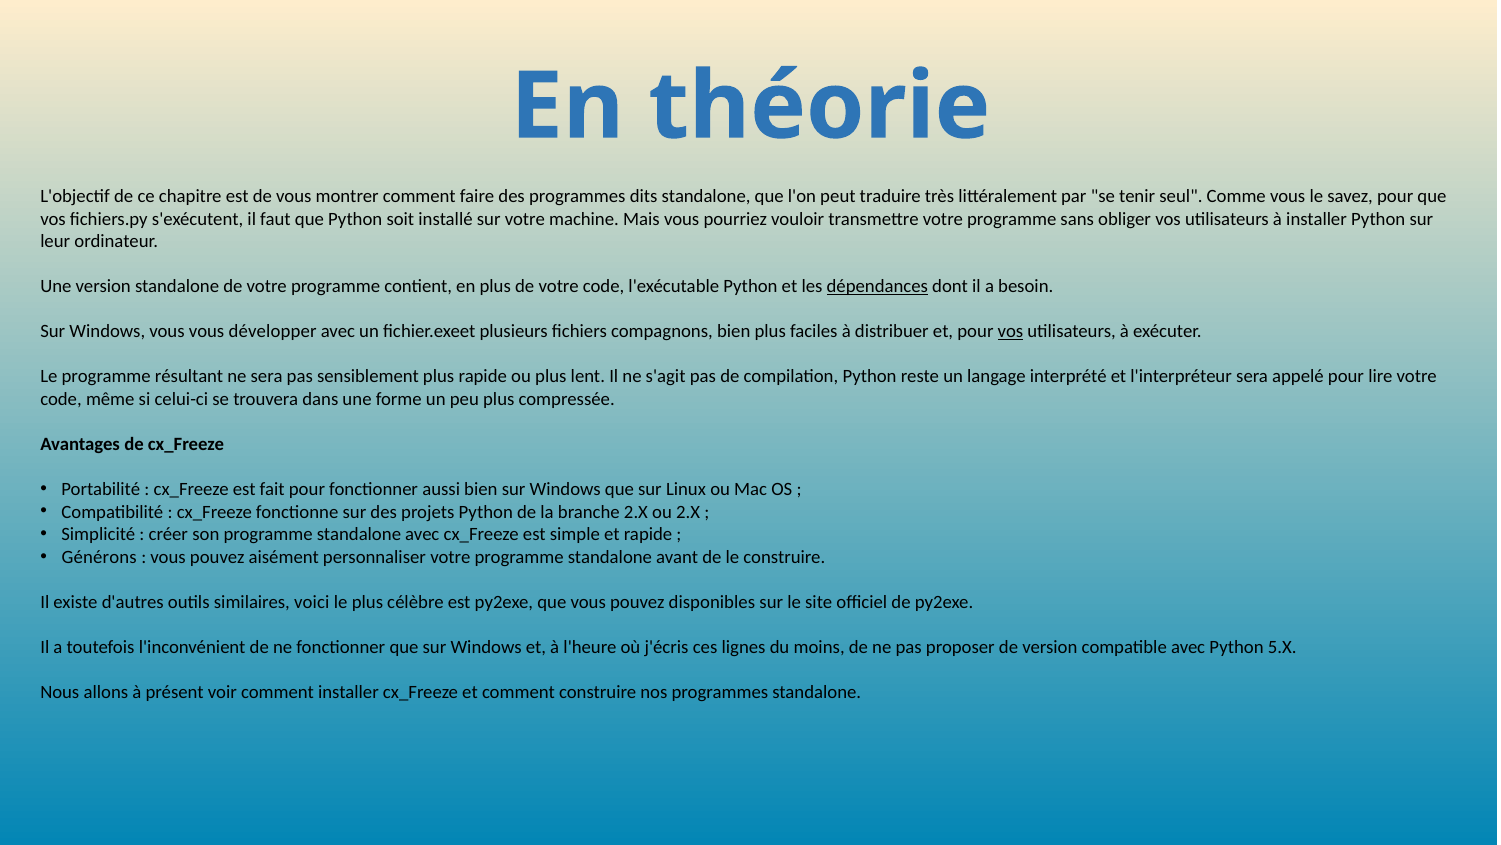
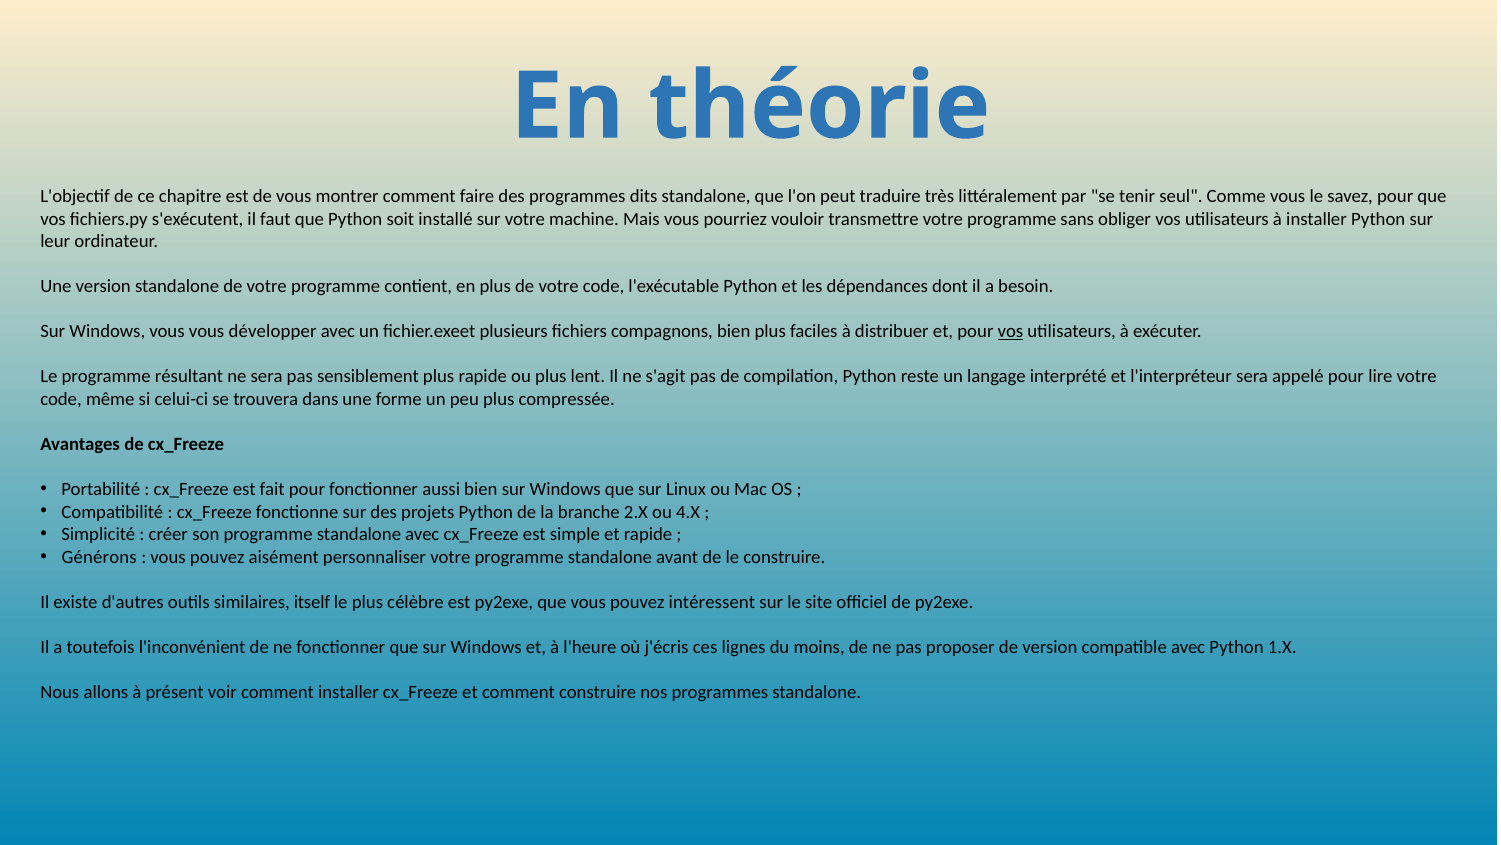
dépendances underline: present -> none
ou 2.X: 2.X -> 4.X
voici: voici -> itself
disponibles: disponibles -> intéressent
5.X: 5.X -> 1.X
